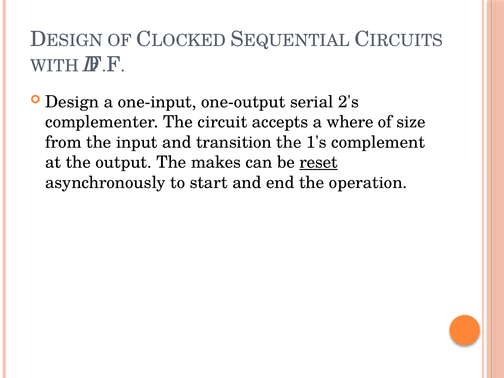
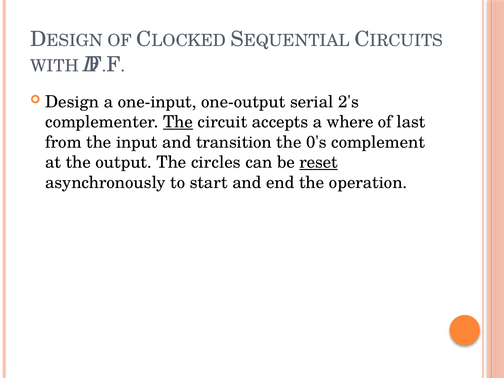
The at (178, 122) underline: none -> present
size: size -> last
1's: 1's -> 0's
makes: makes -> circles
